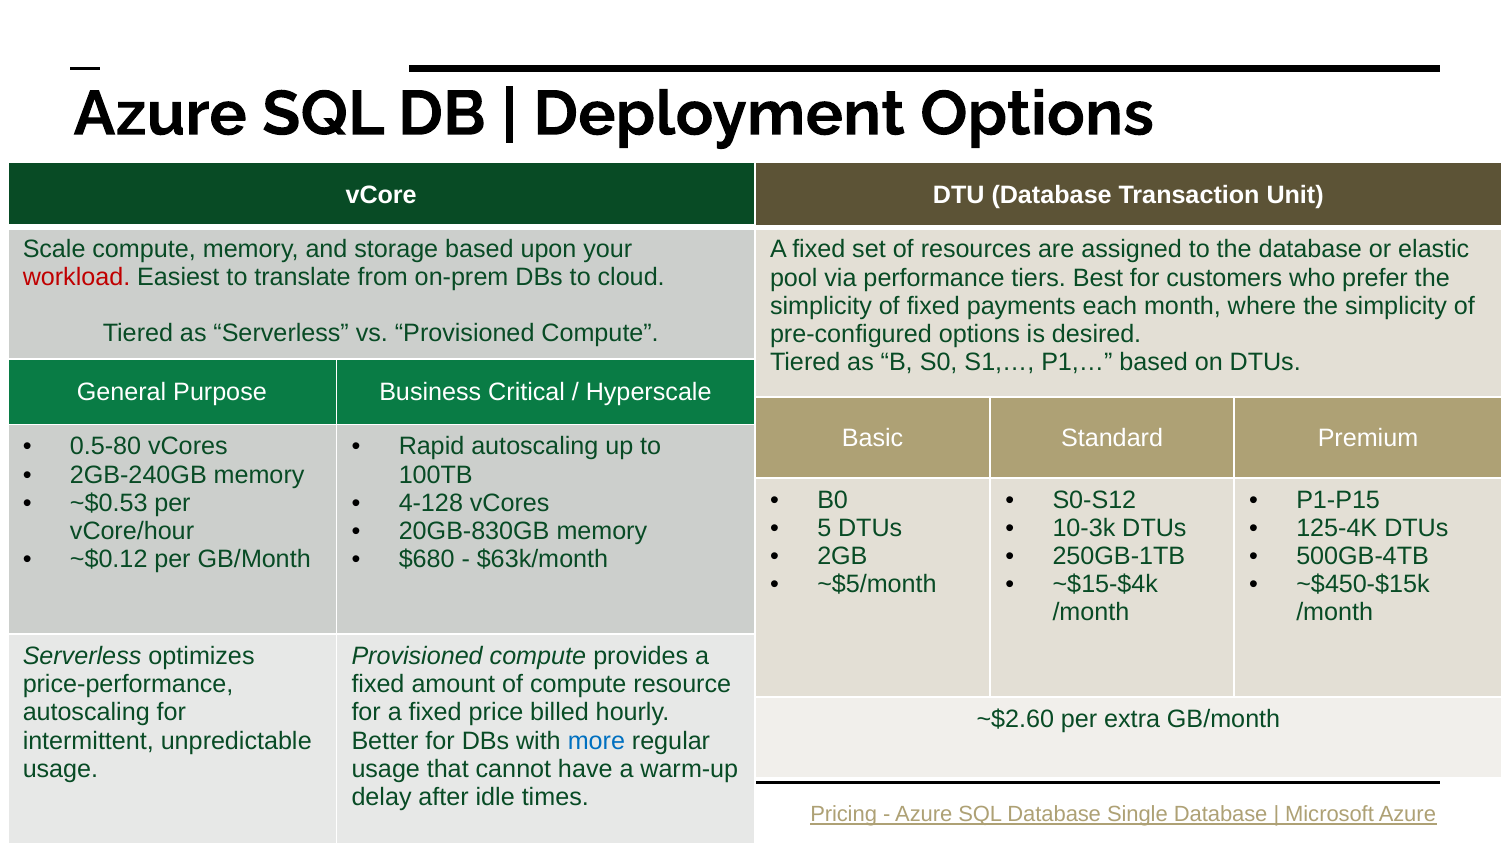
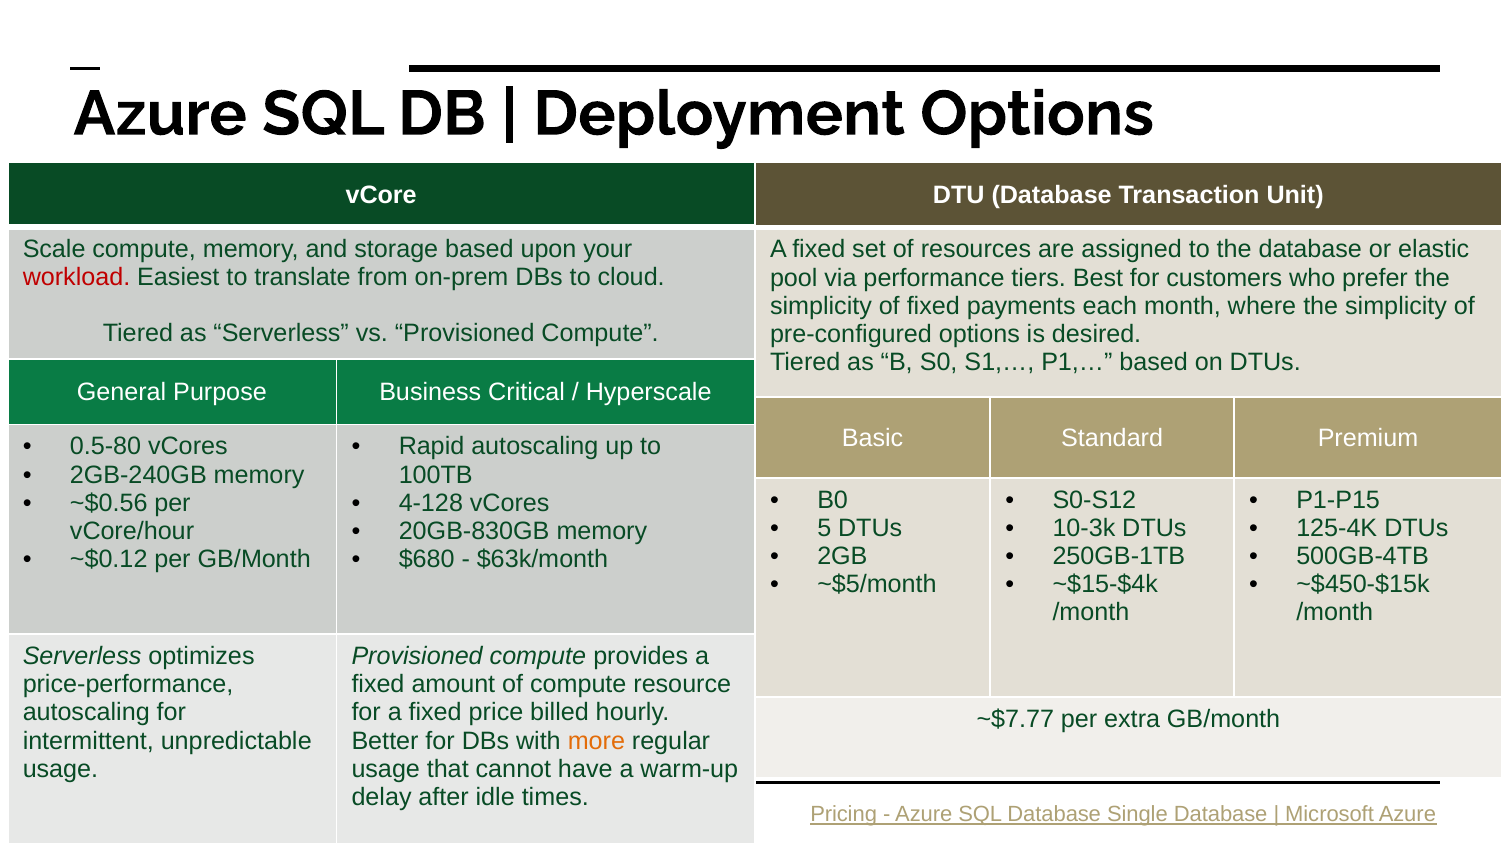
~$0.53: ~$0.53 -> ~$0.56
~$2.60: ~$2.60 -> ~$7.77
more colour: blue -> orange
